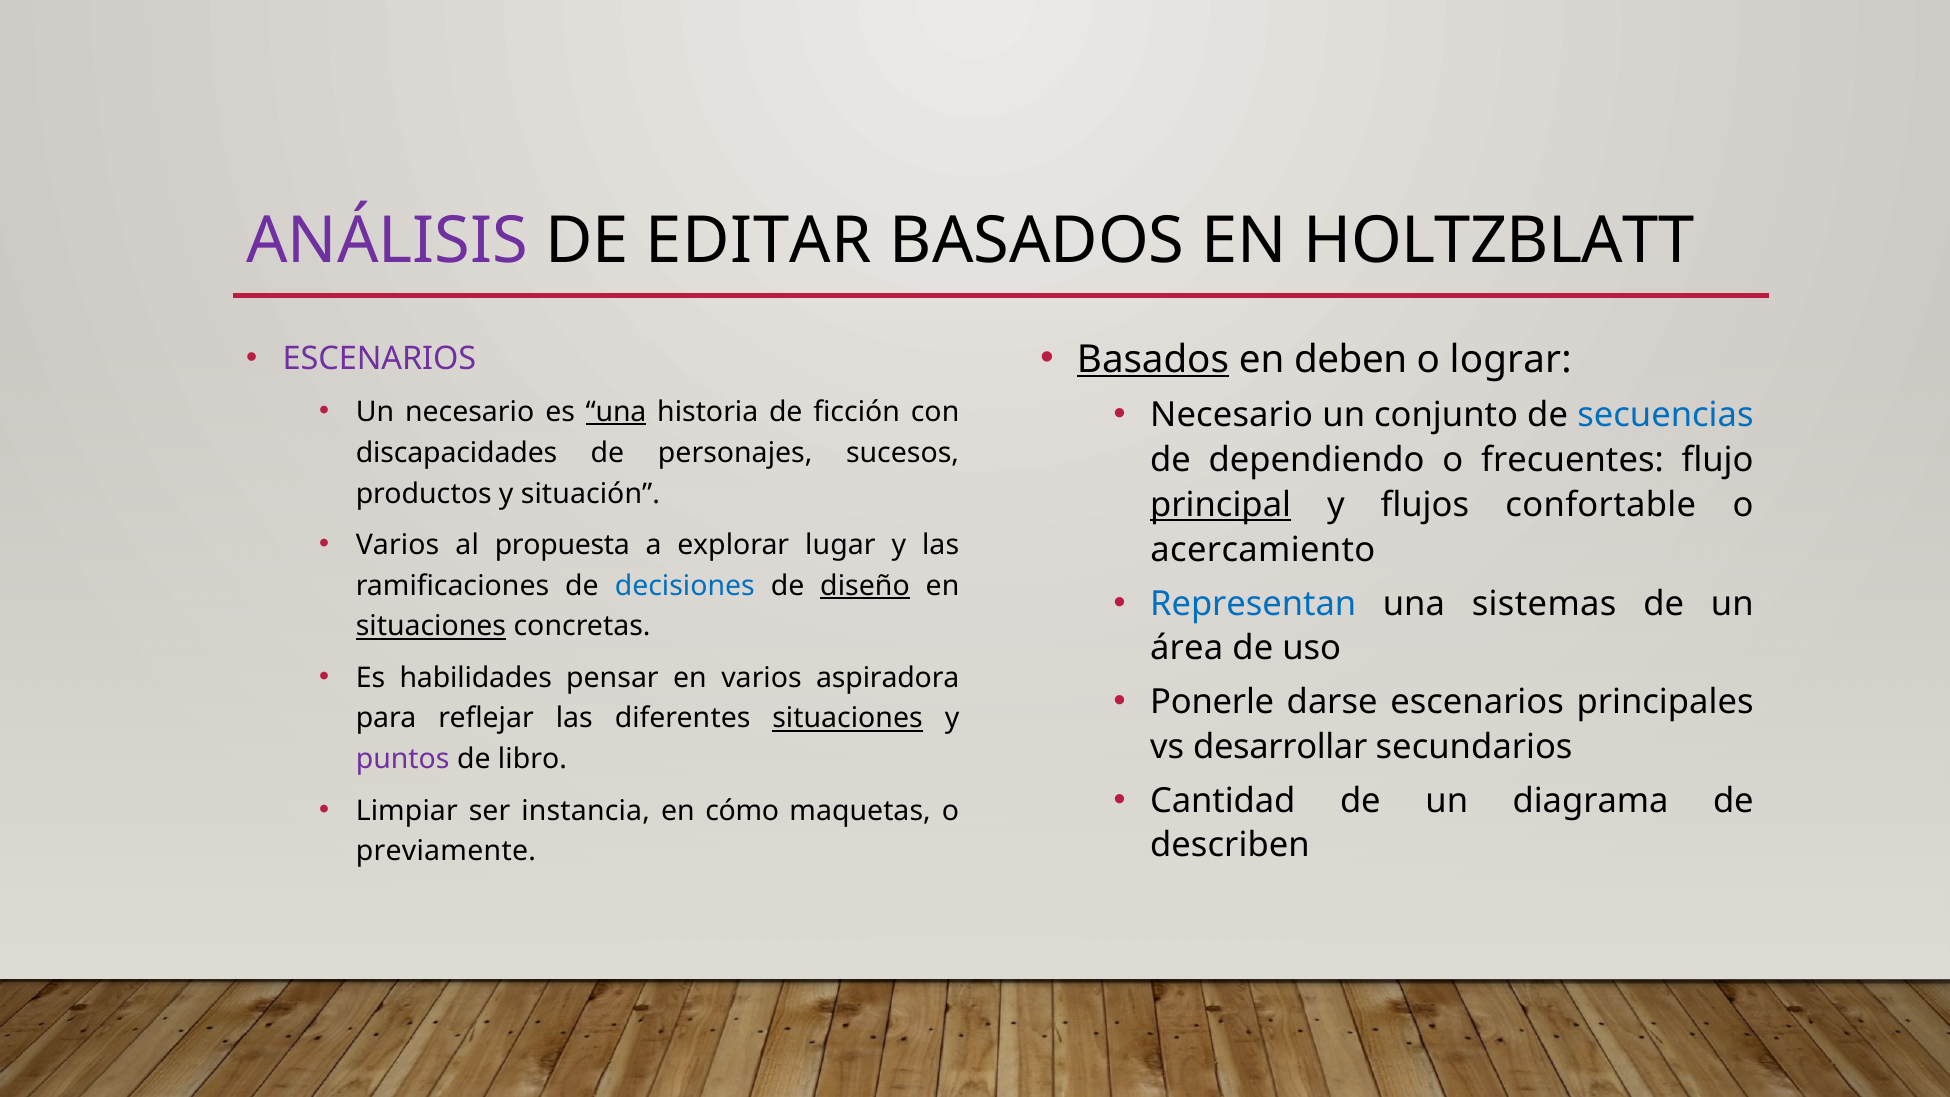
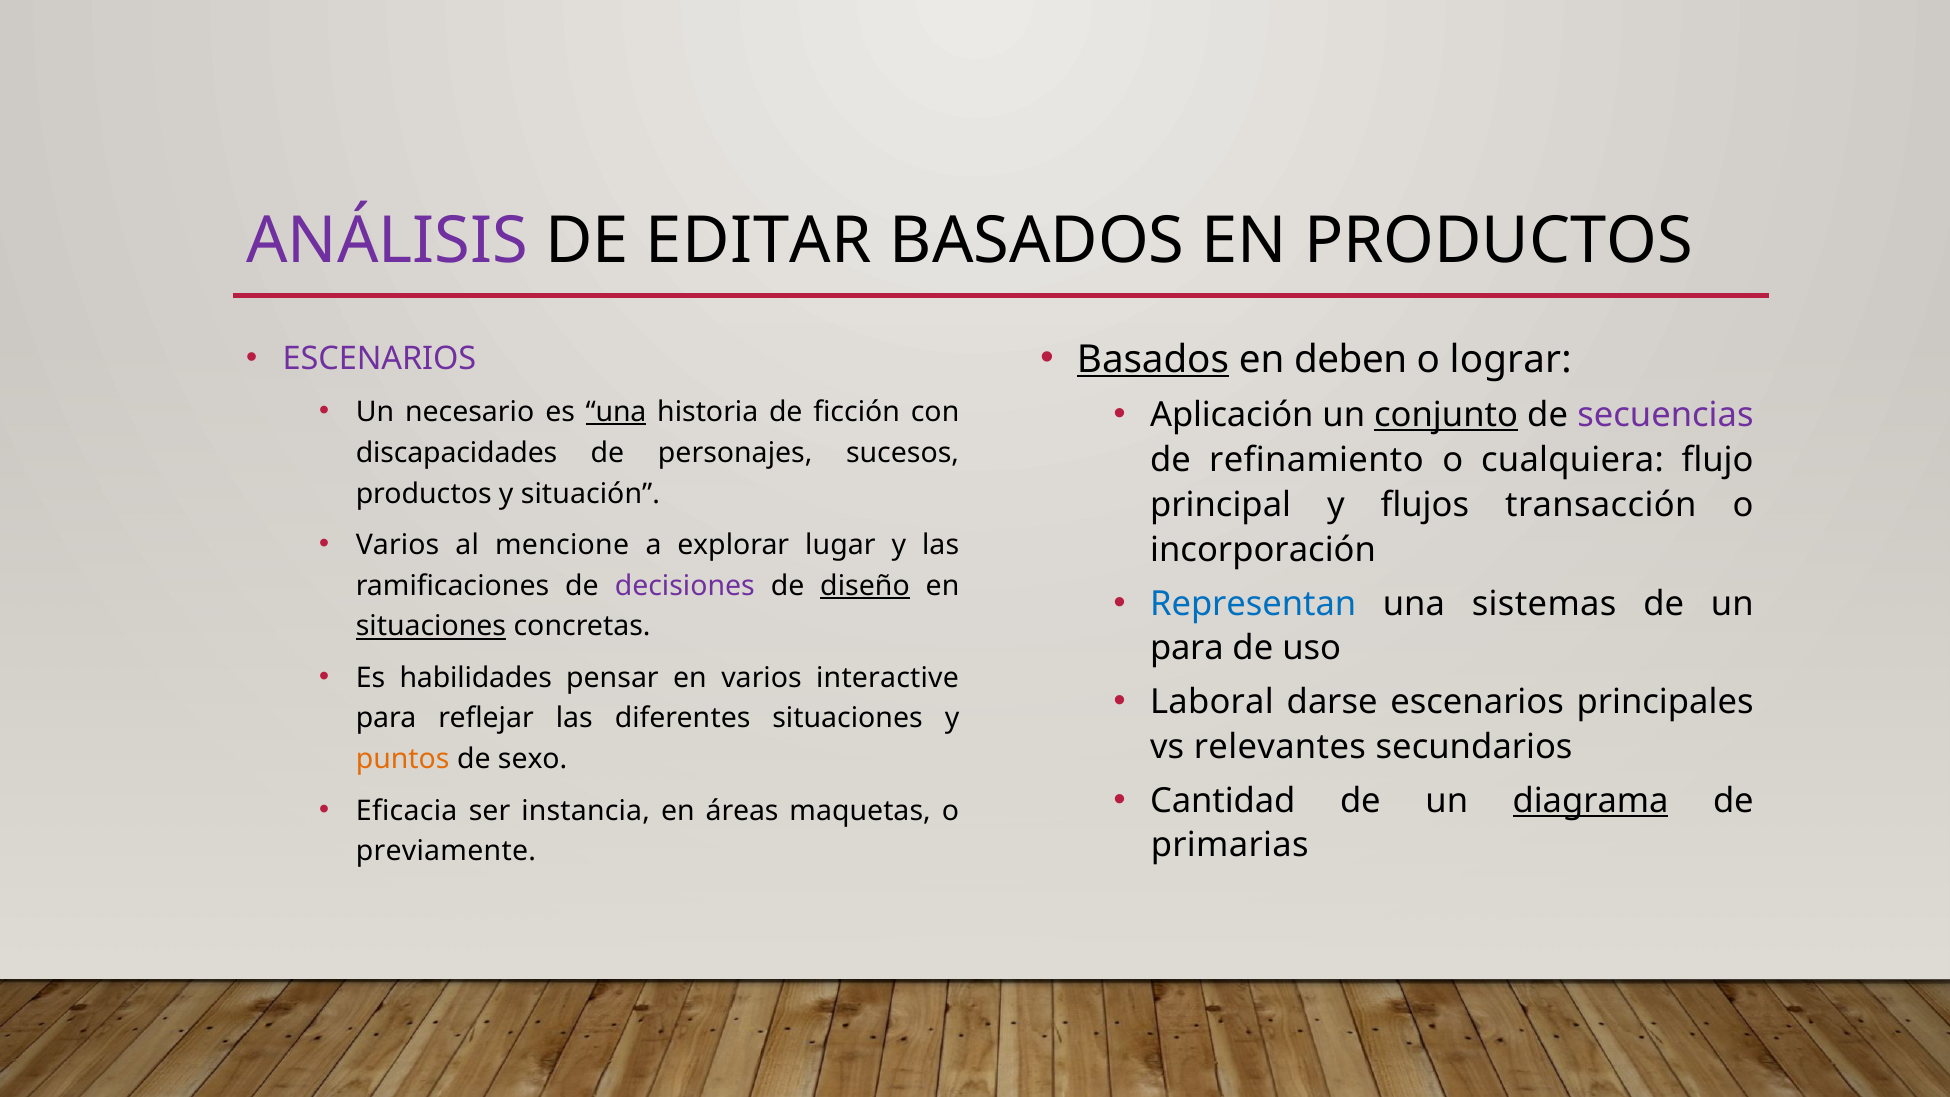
EN HOLTZBLATT: HOLTZBLATT -> PRODUCTOS
Necesario at (1232, 415): Necesario -> Aplicación
conjunto underline: none -> present
secuencias colour: blue -> purple
dependiendo: dependiendo -> refinamiento
frecuentes: frecuentes -> cualquiera
principal underline: present -> none
confortable: confortable -> transacción
propuesta: propuesta -> mencione
acercamiento: acercamiento -> incorporación
decisiones colour: blue -> purple
área at (1187, 648): área -> para
aspiradora: aspiradora -> interactive
Ponerle: Ponerle -> Laboral
situaciones at (848, 719) underline: present -> none
desarrollar: desarrollar -> relevantes
puntos colour: purple -> orange
libro: libro -> sexo
diagrama underline: none -> present
Limpiar: Limpiar -> Eficacia
cómo: cómo -> áreas
describen: describen -> primarias
